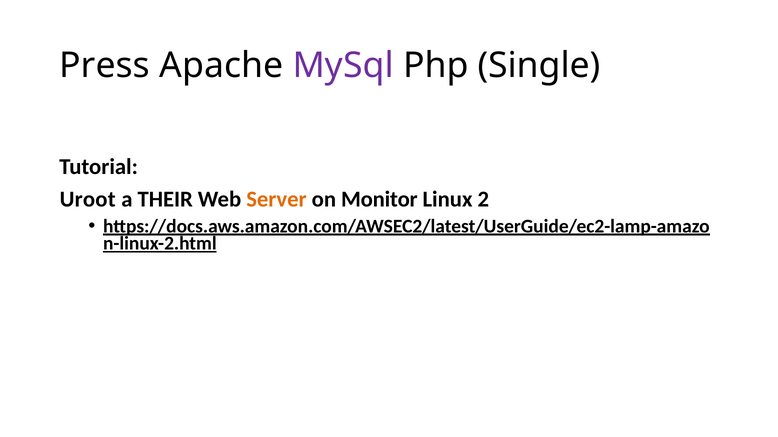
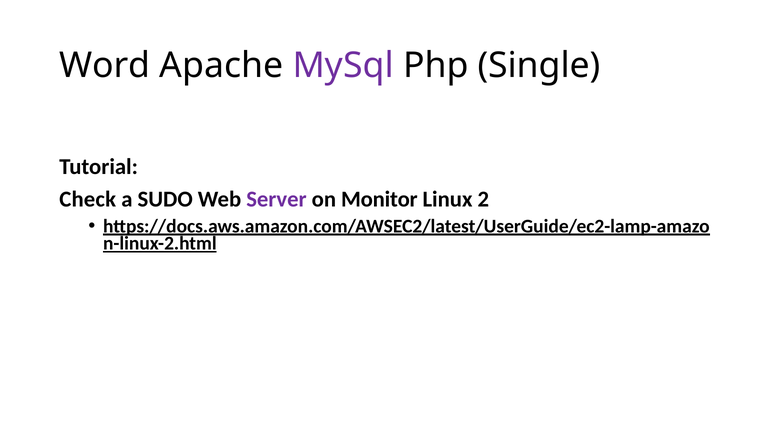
Press: Press -> Word
Uroot: Uroot -> Check
THEIR: THEIR -> SUDO
Server colour: orange -> purple
